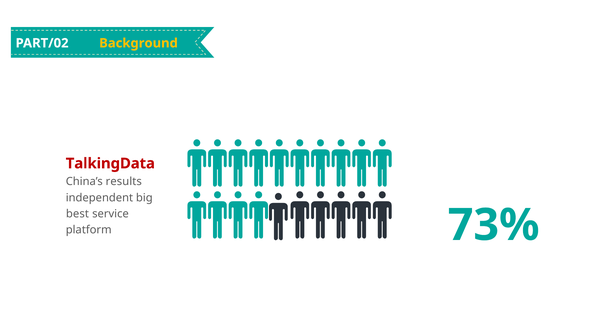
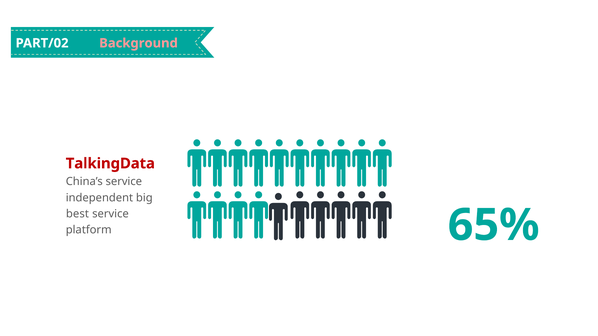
Background colour: yellow -> pink
China’s results: results -> service
73%: 73% -> 65%
